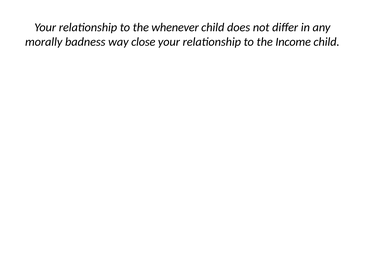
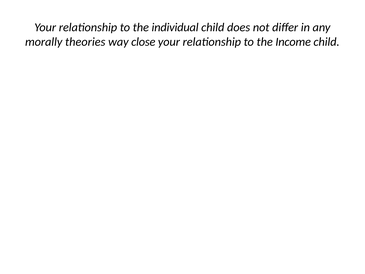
whenever: whenever -> individual
badness: badness -> theories
